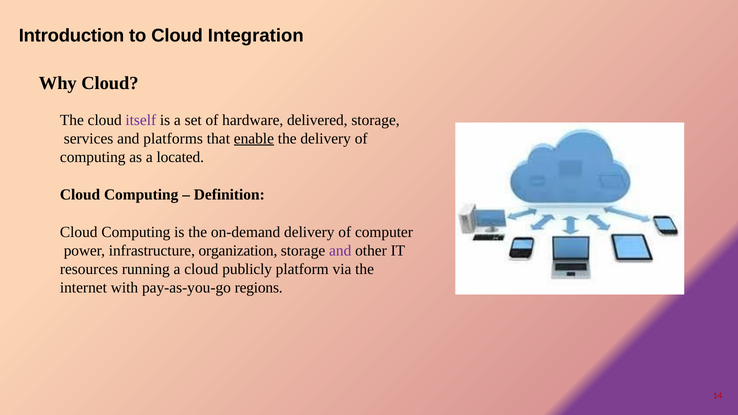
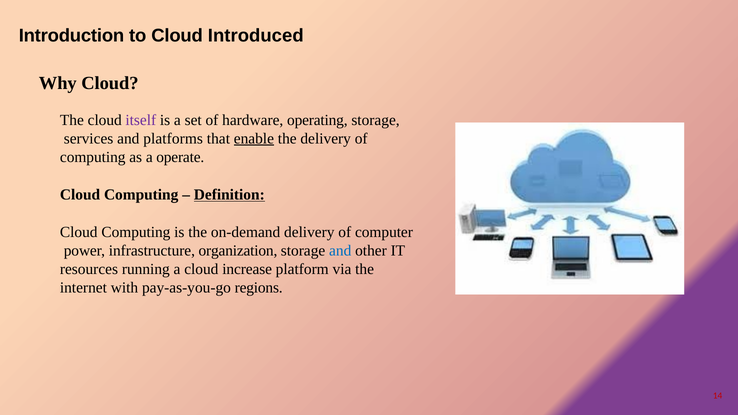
Integration: Integration -> Introduced
delivered: delivered -> operating
located: located -> operate
Definition underline: none -> present
and at (340, 251) colour: purple -> blue
publicly: publicly -> increase
